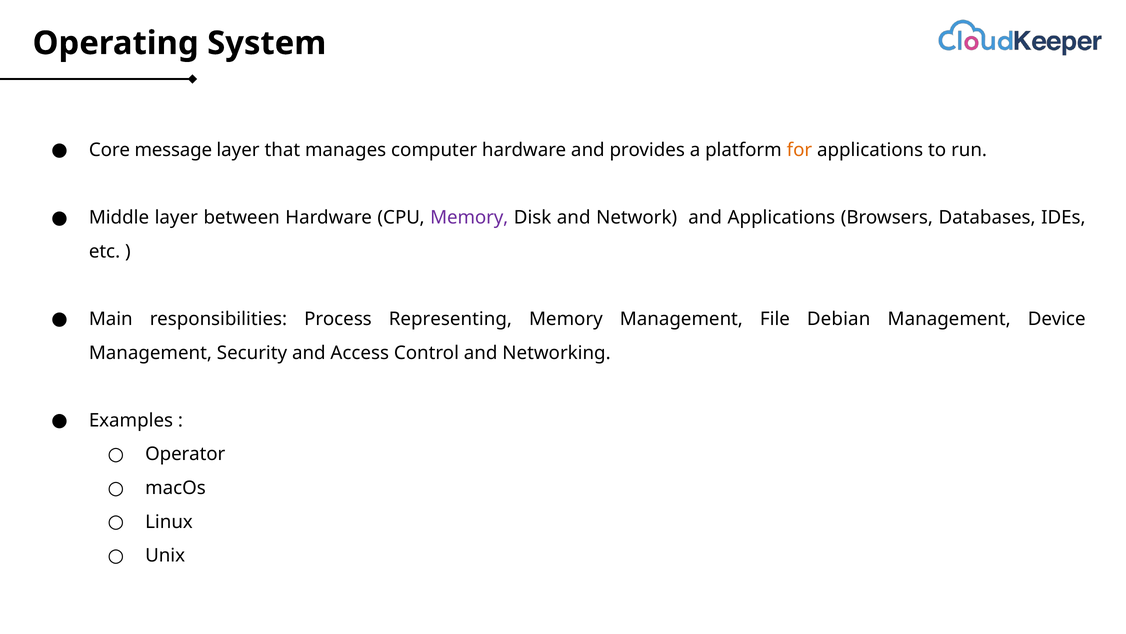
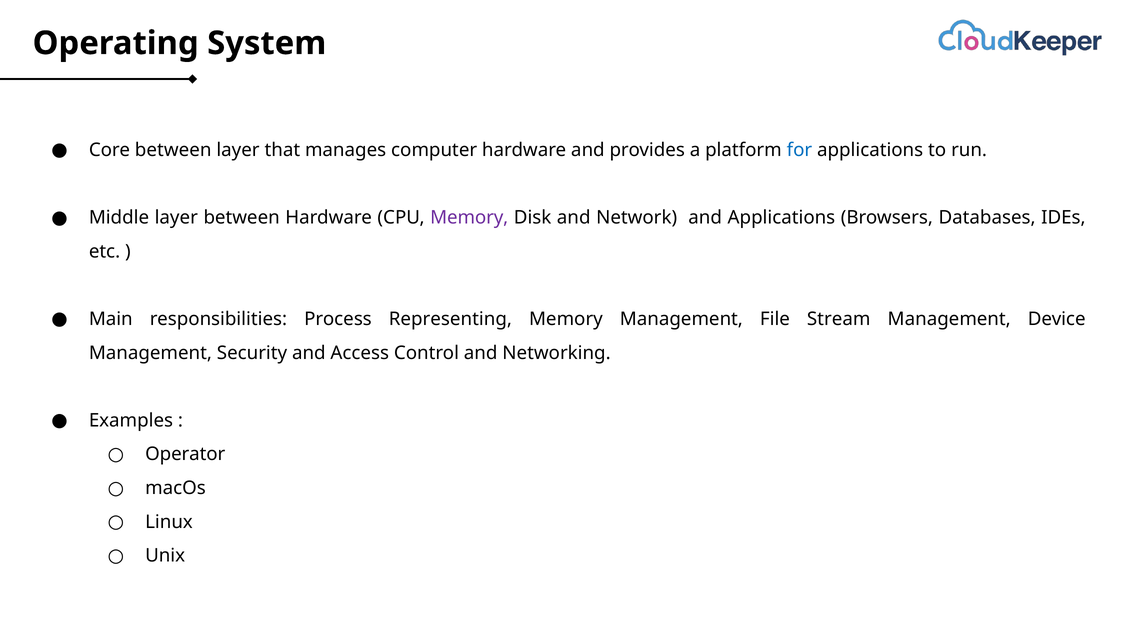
Core message: message -> between
for colour: orange -> blue
Debian: Debian -> Stream
